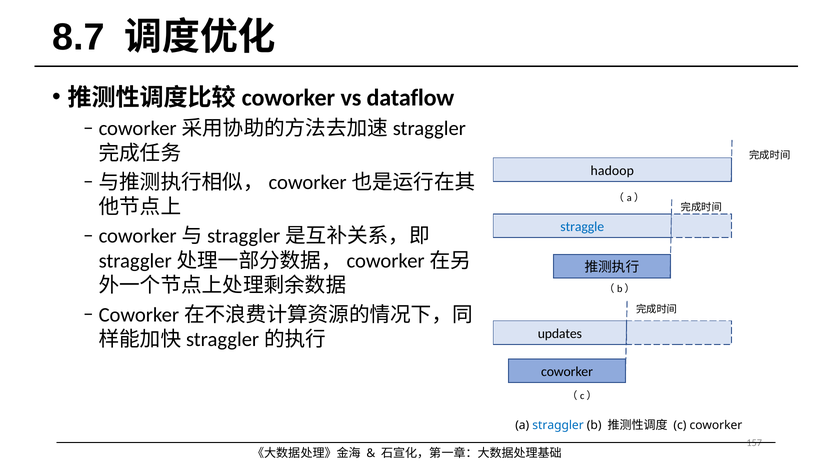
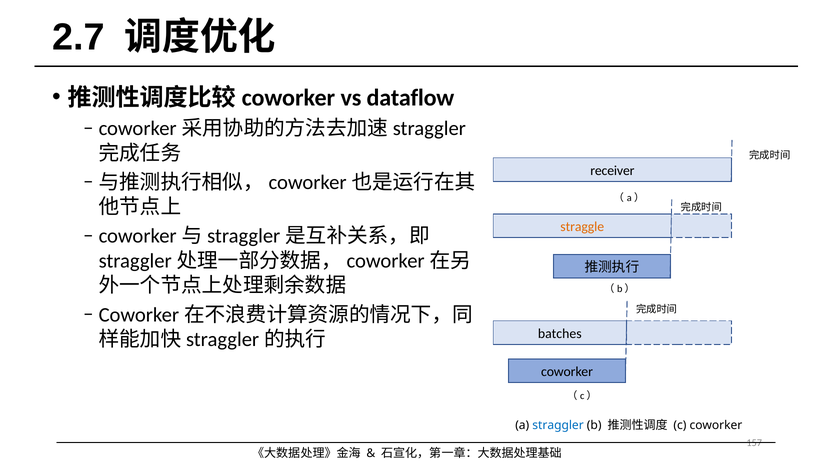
8.7: 8.7 -> 2.7
hadoop: hadoop -> receiver
straggle colour: blue -> orange
updates: updates -> batches
